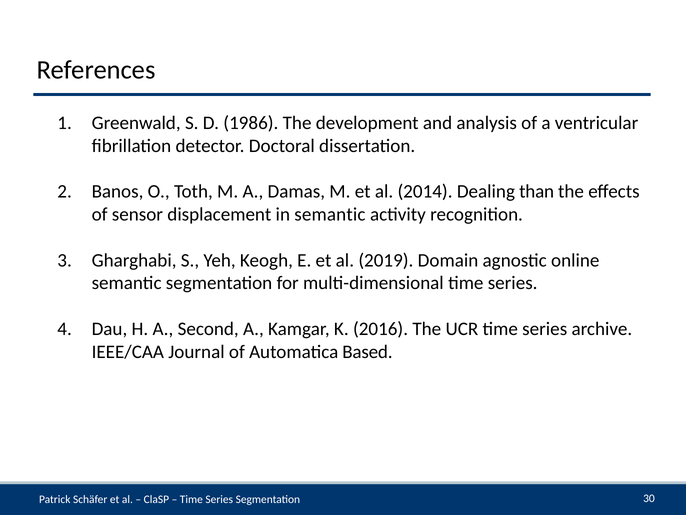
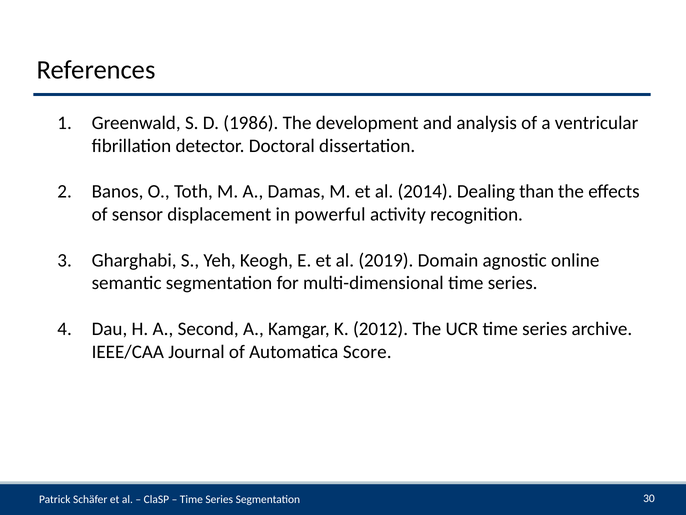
in semantic: semantic -> powerful
2016: 2016 -> 2012
Based: Based -> Score
